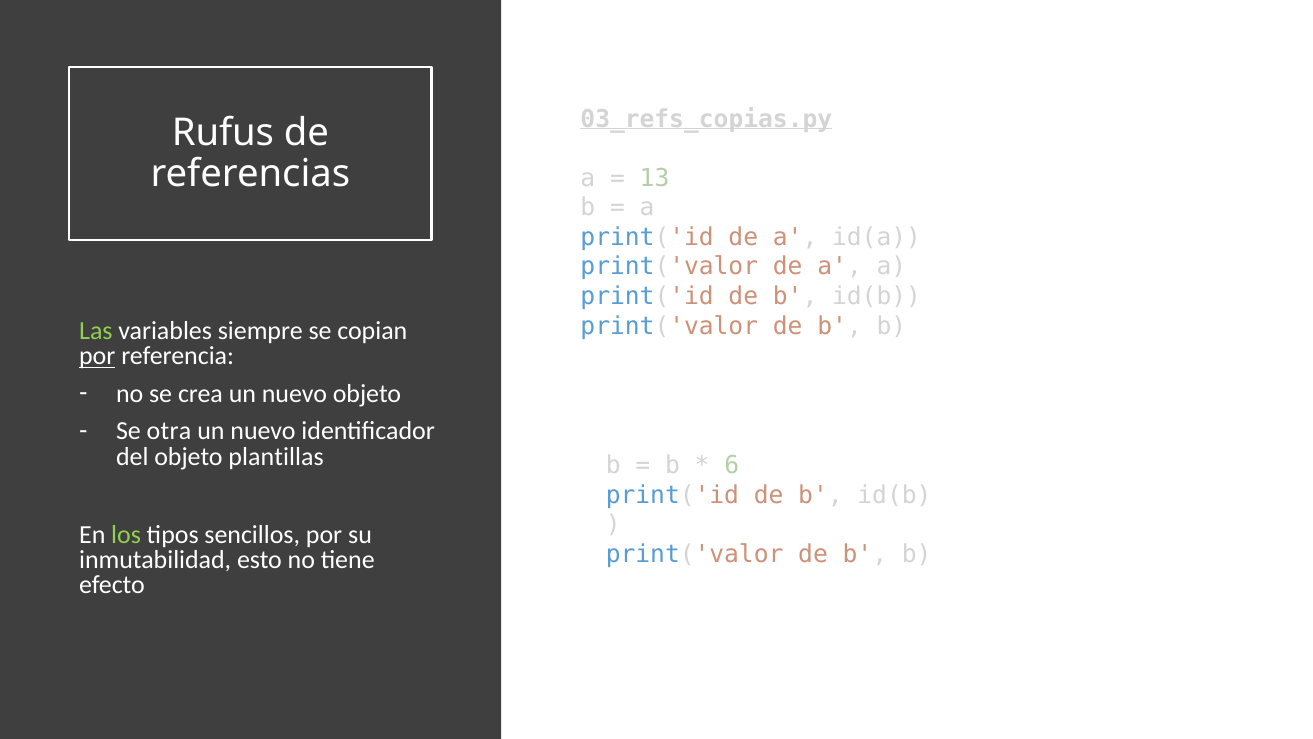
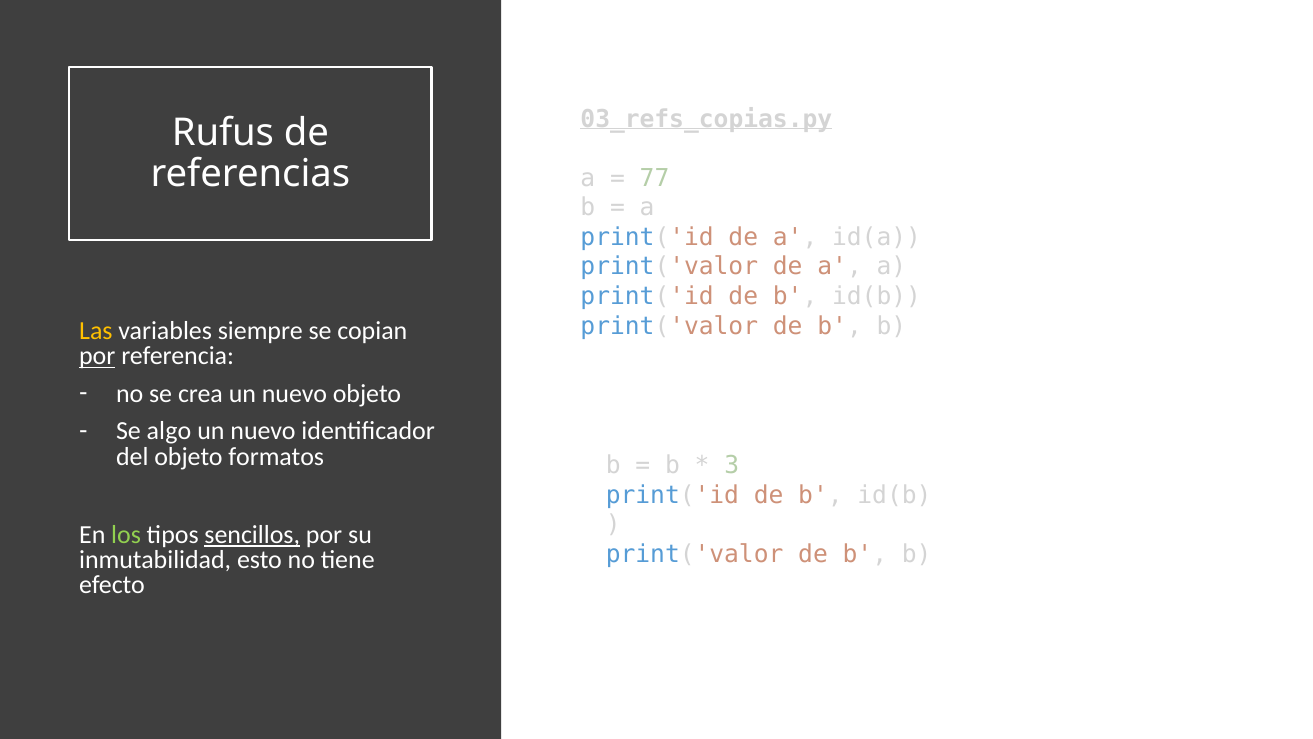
13: 13 -> 77
Las colour: light green -> yellow
otra: otra -> algo
plantillas: plantillas -> formatos
6: 6 -> 3
sencillos underline: none -> present
